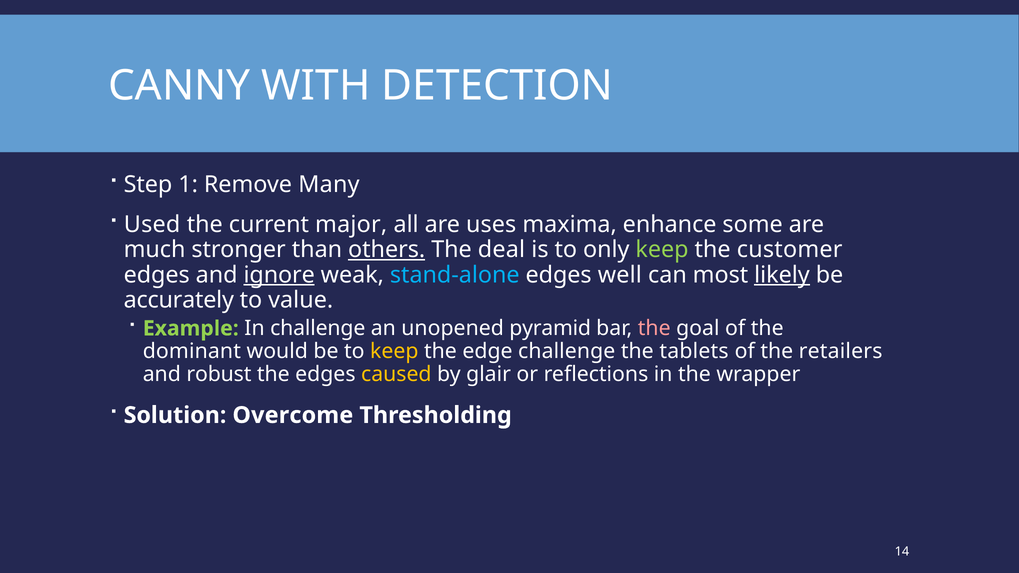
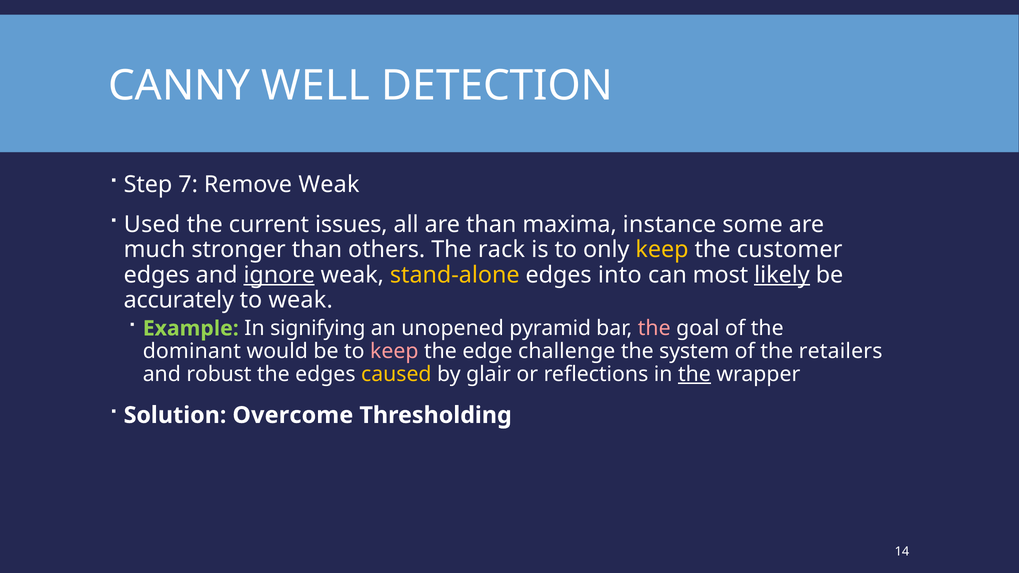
WITH: WITH -> WELL
1: 1 -> 7
Remove Many: Many -> Weak
major: major -> issues
are uses: uses -> than
enhance: enhance -> instance
others underline: present -> none
deal: deal -> rack
keep at (662, 250) colour: light green -> yellow
stand-alone colour: light blue -> yellow
well: well -> into
to value: value -> weak
In challenge: challenge -> signifying
keep at (394, 351) colour: yellow -> pink
tablets: tablets -> system
the at (694, 374) underline: none -> present
